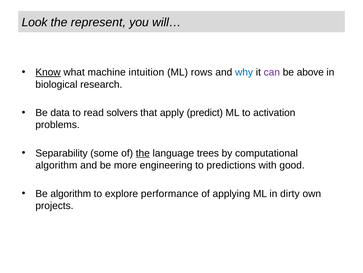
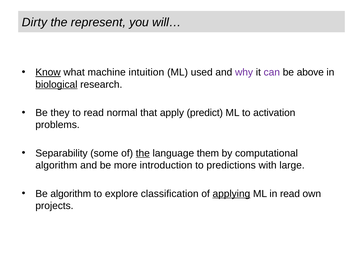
Look: Look -> Dirty
rows: rows -> used
why colour: blue -> purple
biological underline: none -> present
data: data -> they
solvers: solvers -> normal
trees: trees -> them
engineering: engineering -> introduction
good: good -> large
performance: performance -> classification
applying underline: none -> present
in dirty: dirty -> read
